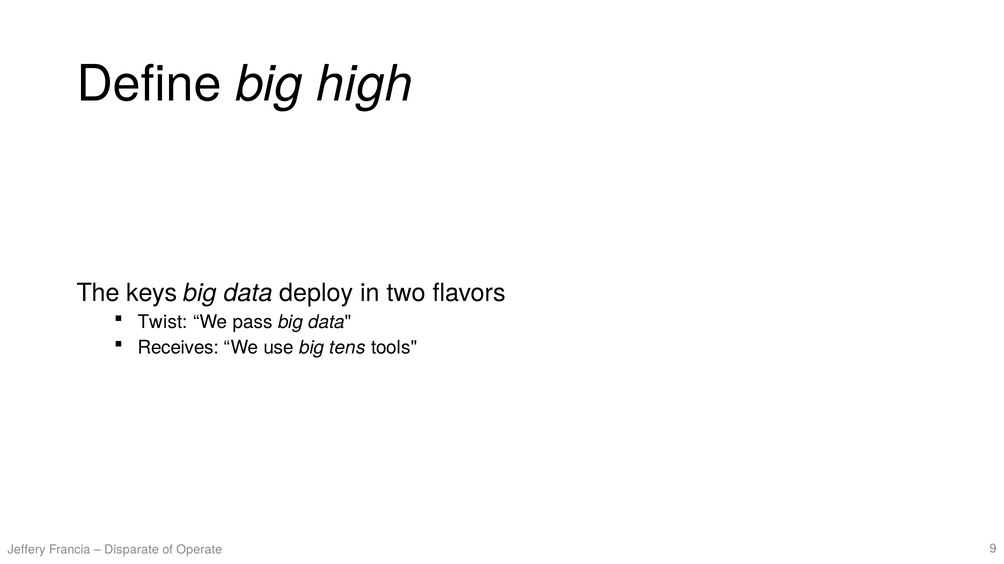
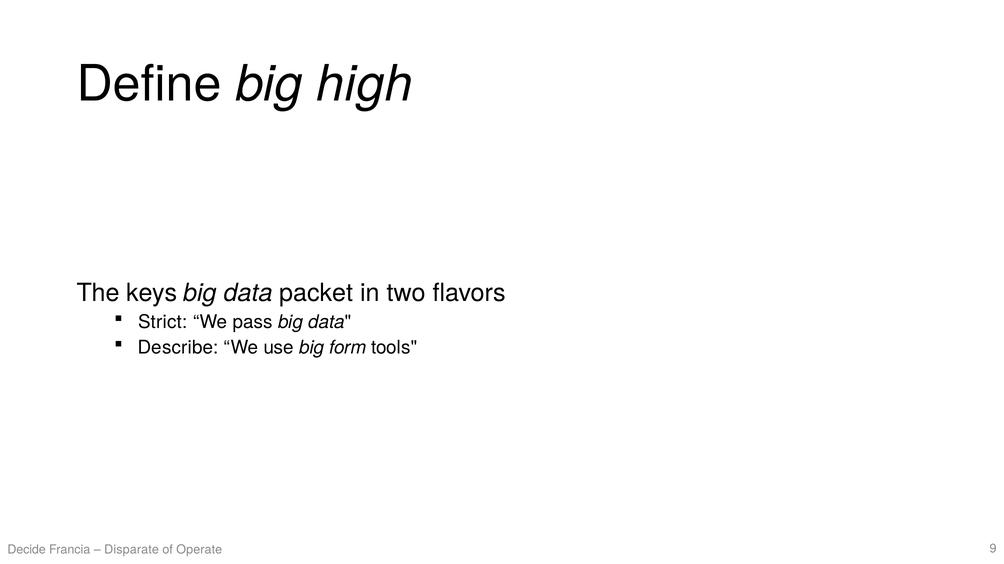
deploy: deploy -> packet
Twist: Twist -> Strict
Receives: Receives -> Describe
tens: tens -> form
Jeffery: Jeffery -> Decide
